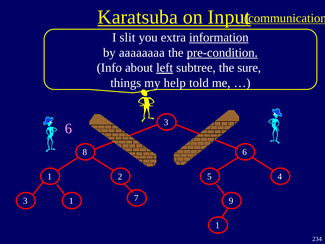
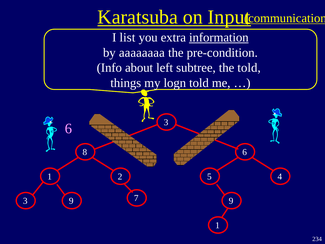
slit: slit -> list
pre-condition underline: present -> none
left underline: present -> none
the sure: sure -> told
help: help -> logn
3 1: 1 -> 9
